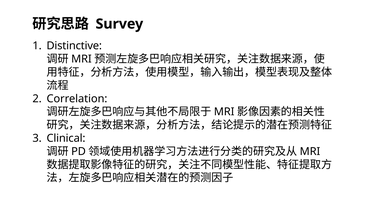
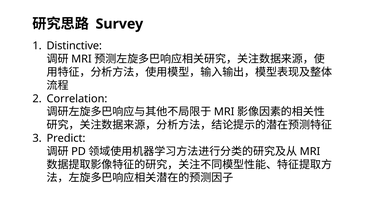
Clinical: Clinical -> Predict
